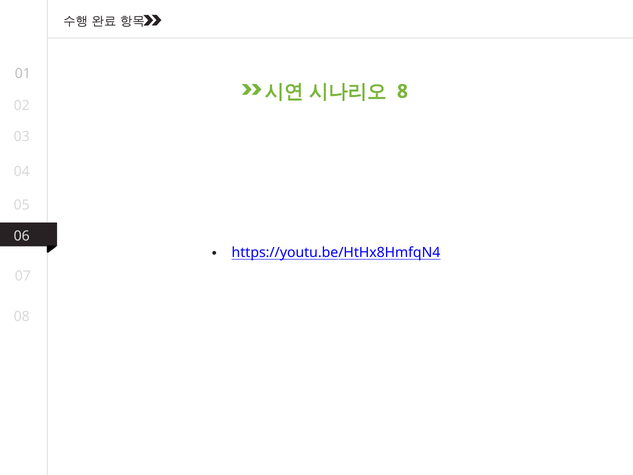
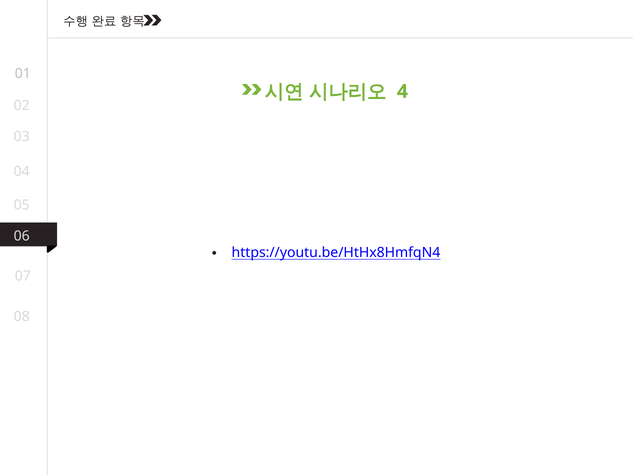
8: 8 -> 4
